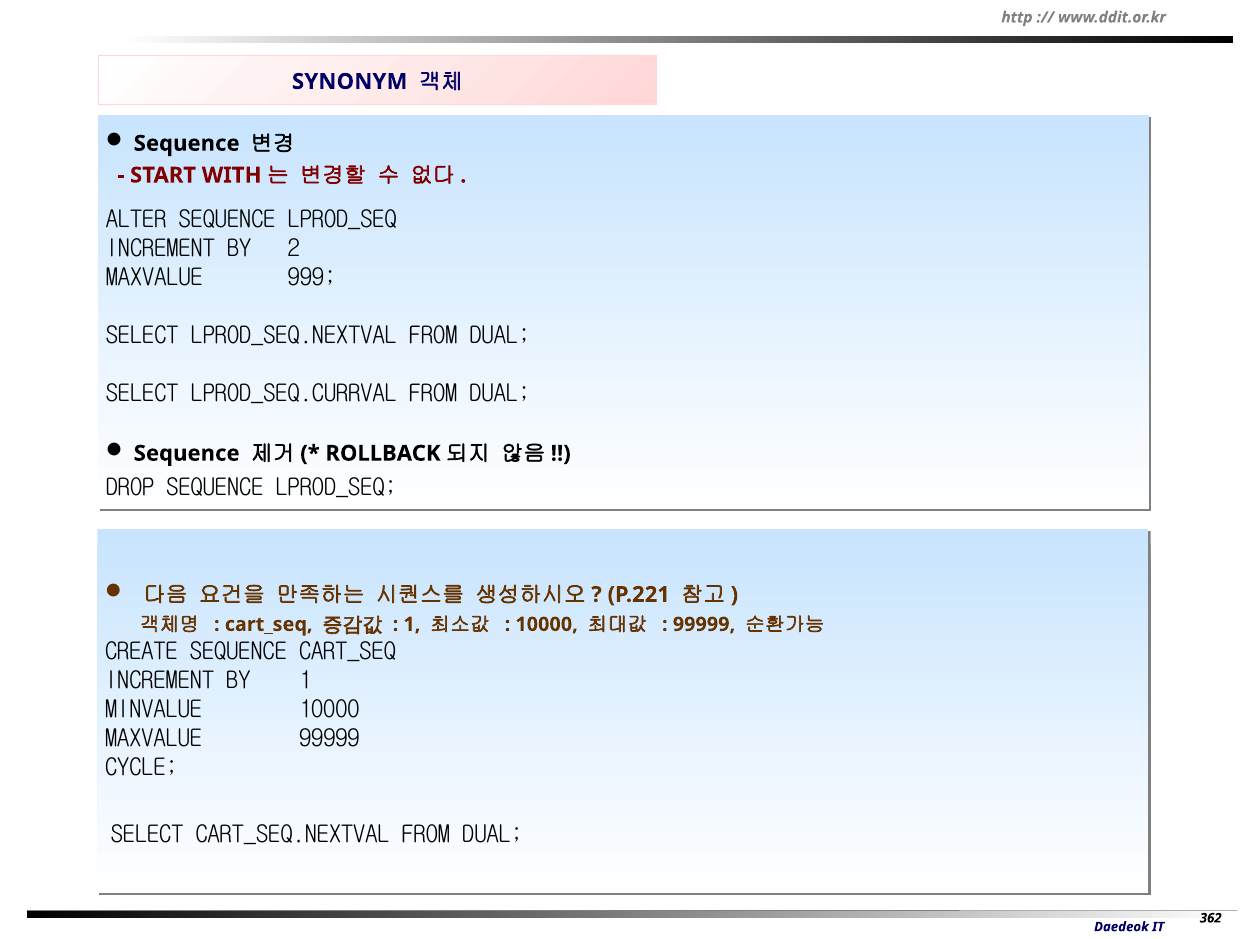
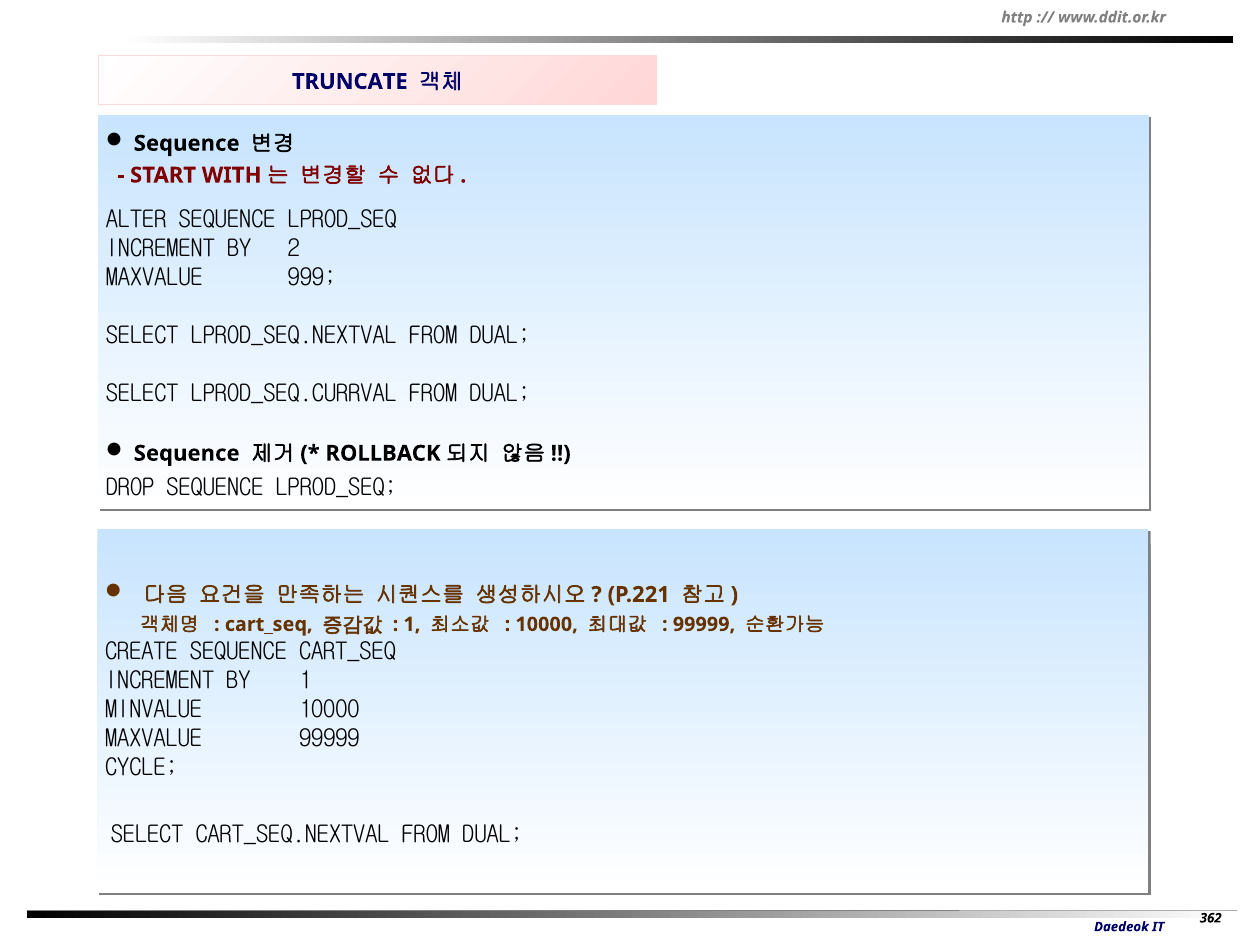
SYNONYM: SYNONYM -> TRUNCATE
